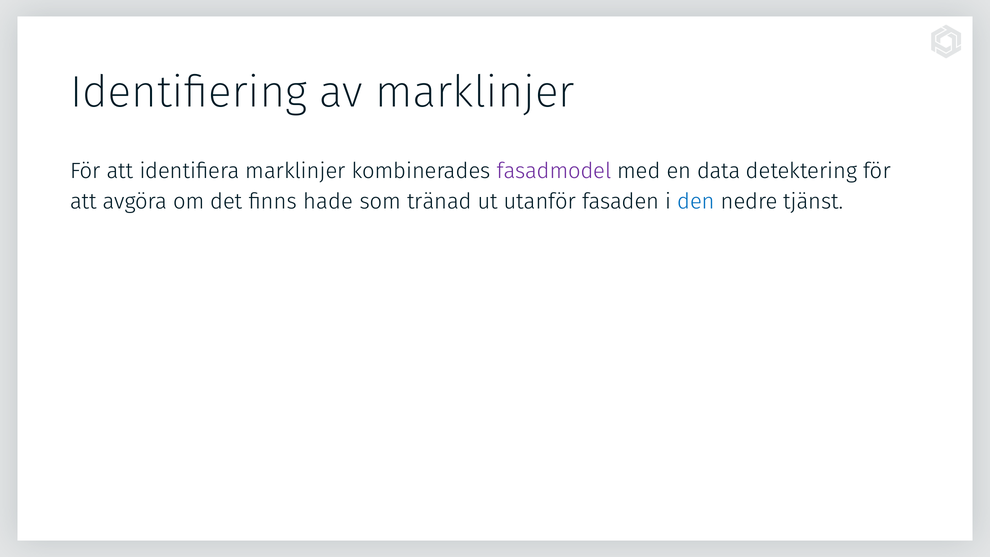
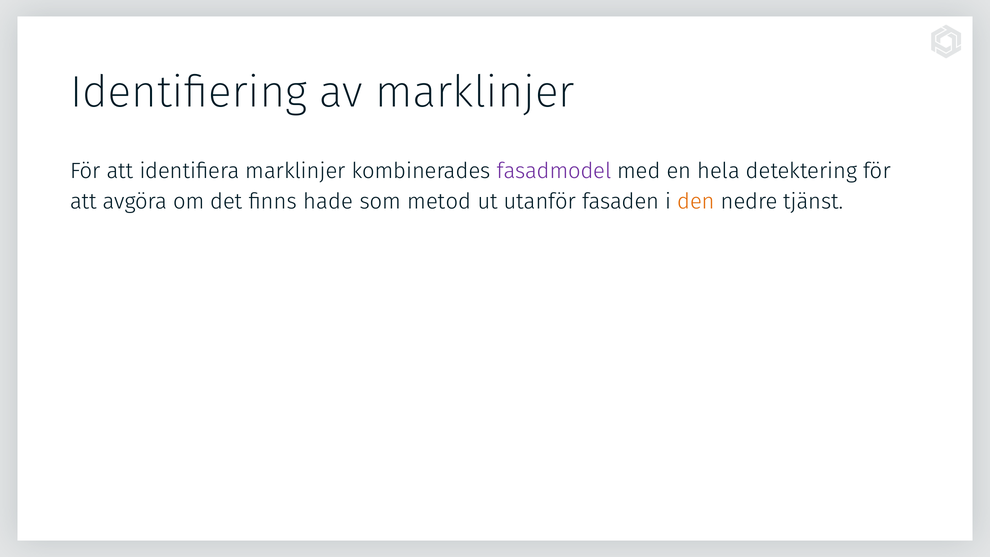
data: data -> hela
tränad: tränad -> metod
den colour: blue -> orange
